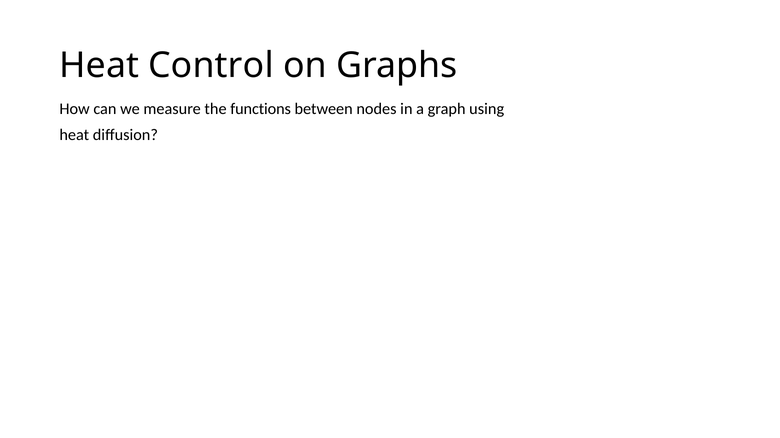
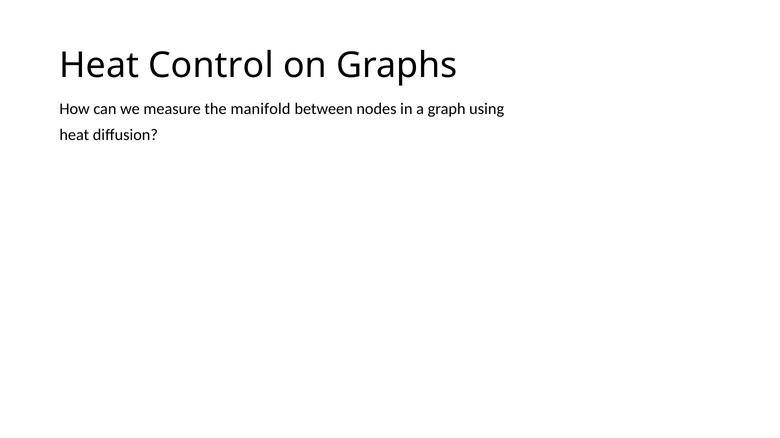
functions: functions -> manifold
